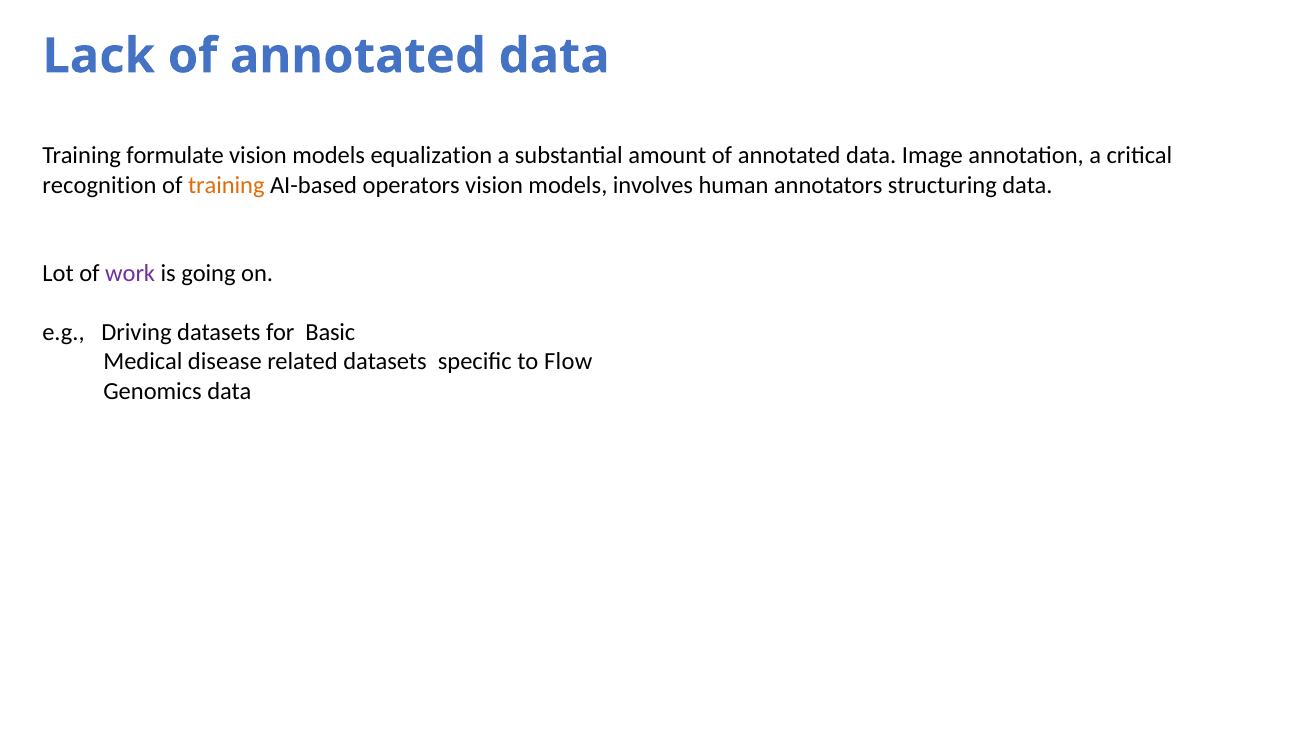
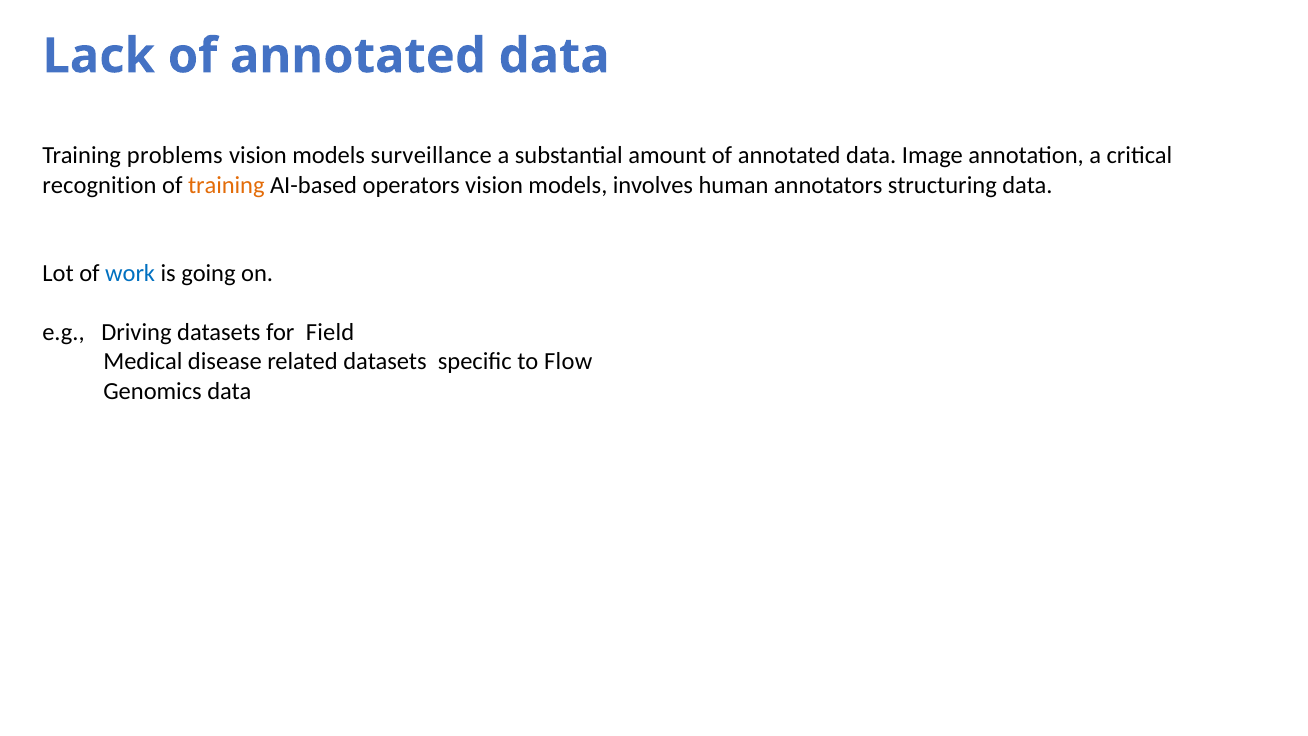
formulate: formulate -> problems
equalization: equalization -> surveillance
work colour: purple -> blue
Basic: Basic -> Field
